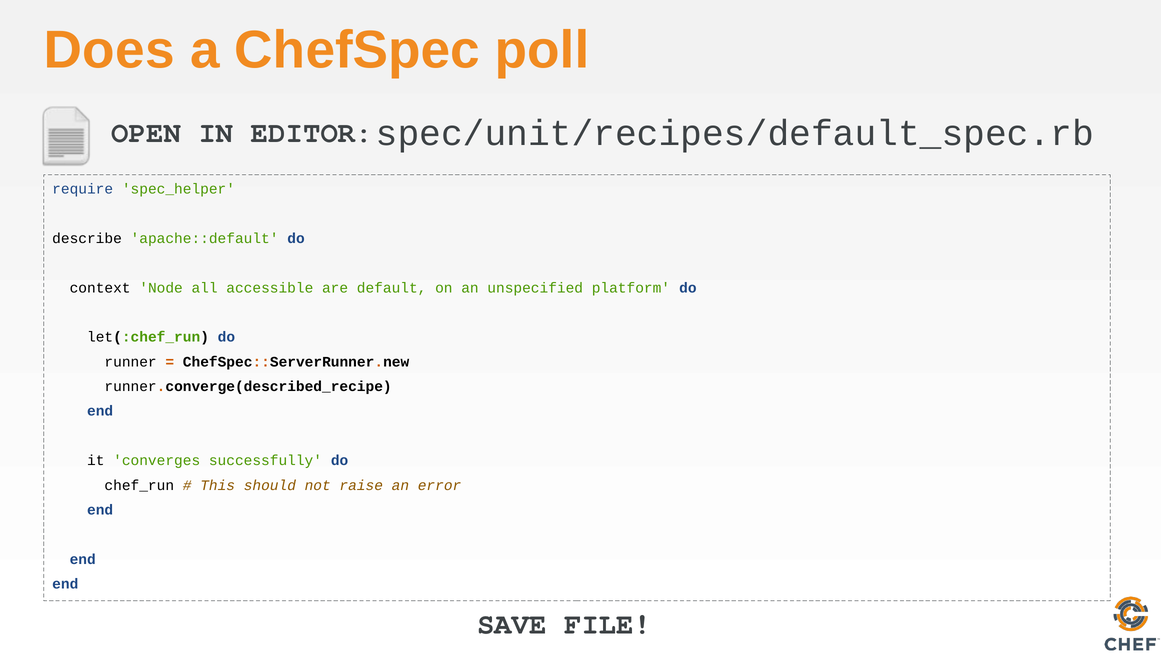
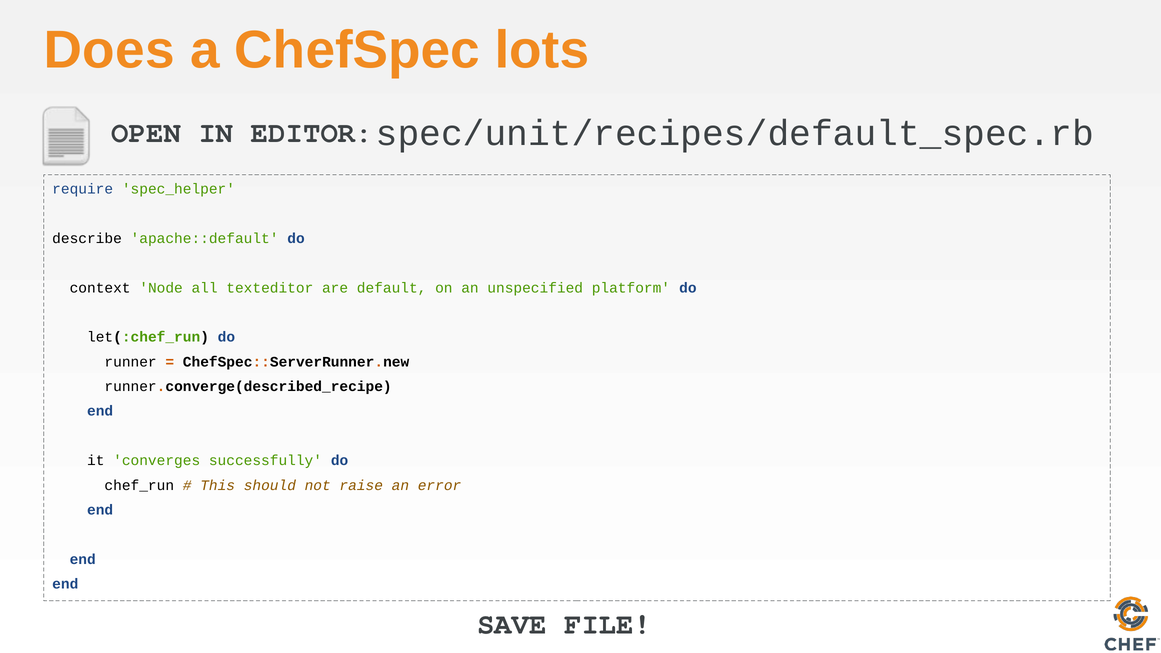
poll: poll -> lots
accessible: accessible -> texteditor
